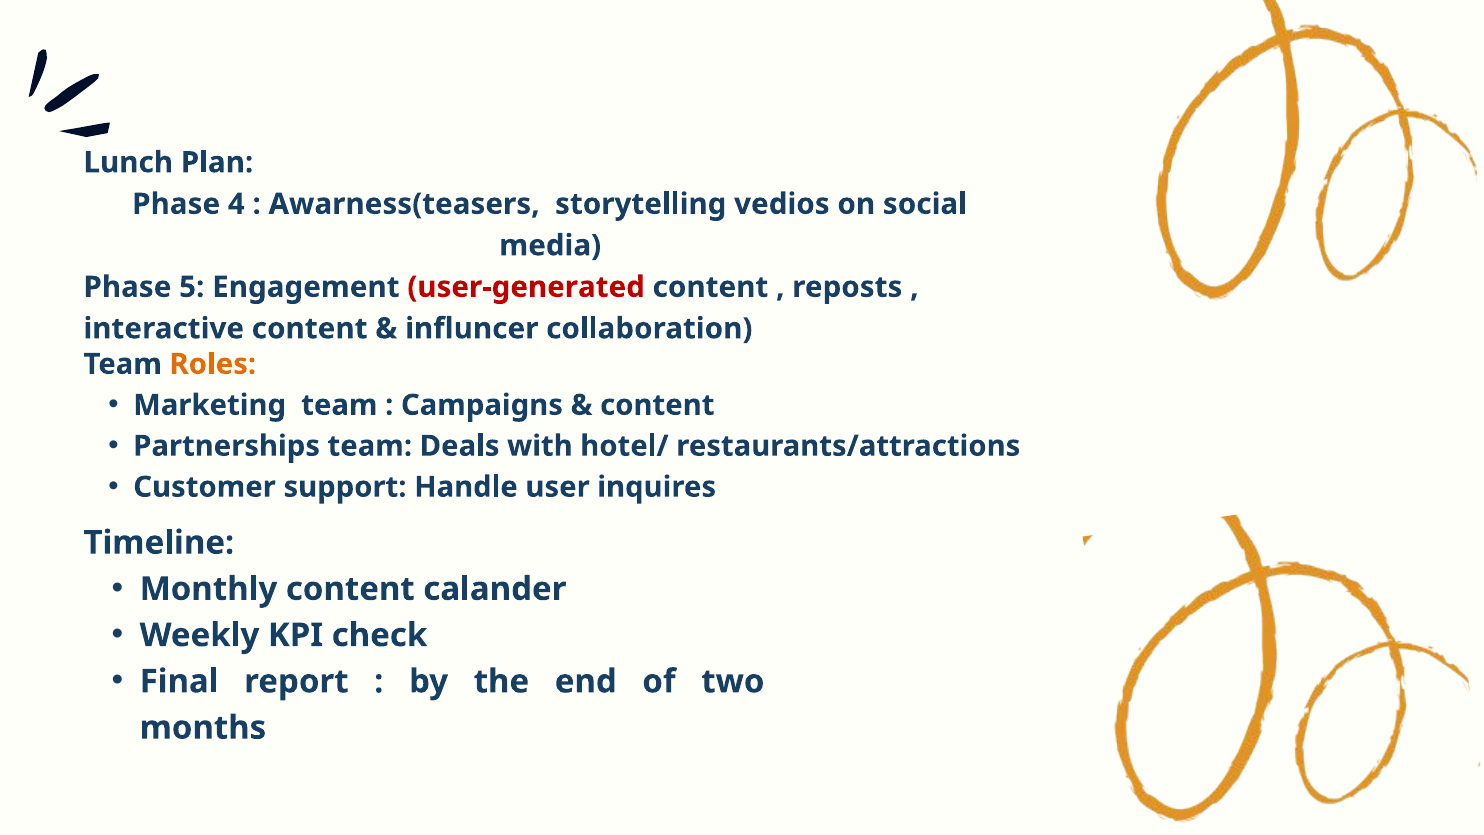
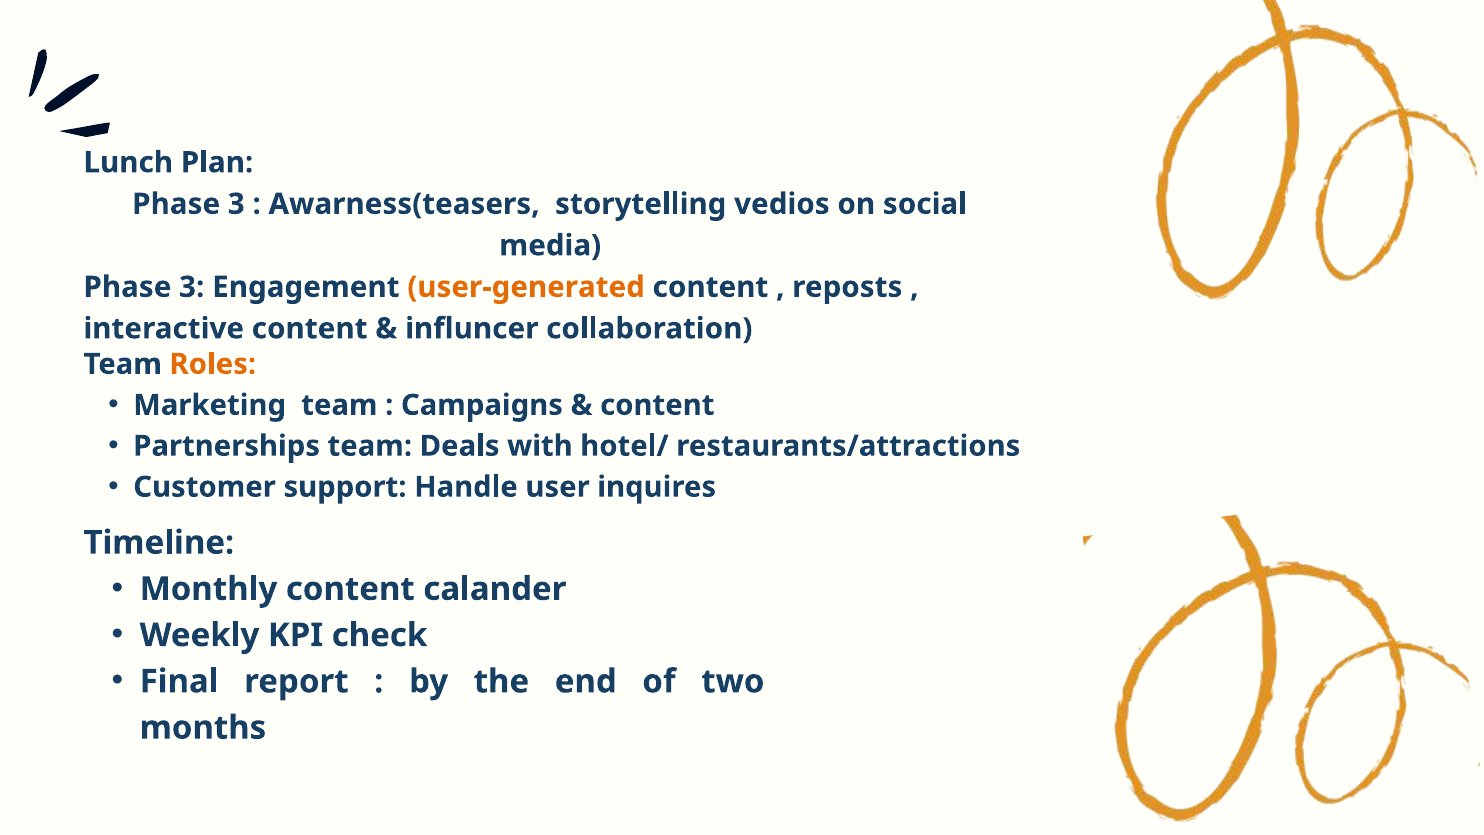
4 at (236, 204): 4 -> 3
5 at (192, 287): 5 -> 3
user-generated colour: red -> orange
